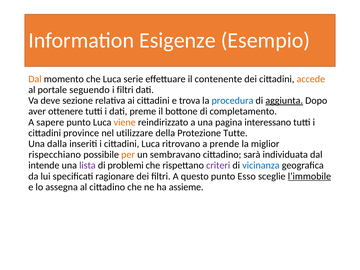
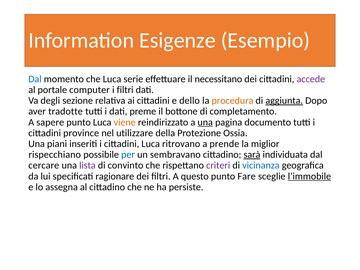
Dal at (35, 79) colour: orange -> blue
contenente: contenente -> necessitano
accede colour: orange -> purple
seguendo: seguendo -> computer
deve: deve -> degli
trova: trova -> dello
procedura colour: blue -> orange
ottenere: ottenere -> tradotte
una at (205, 122) underline: none -> present
interessano: interessano -> documento
Tutte: Tutte -> Ossia
dalla: dalla -> piani
per colour: orange -> blue
sarà underline: none -> present
intende: intende -> cercare
problemi: problemi -> convinto
Esso: Esso -> Fare
assieme: assieme -> persiste
